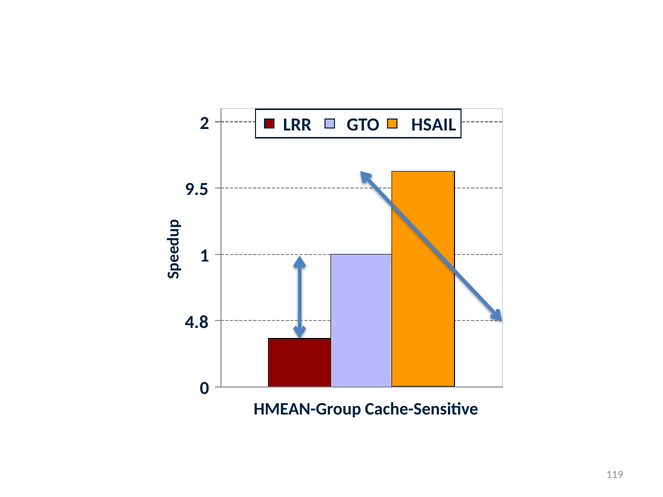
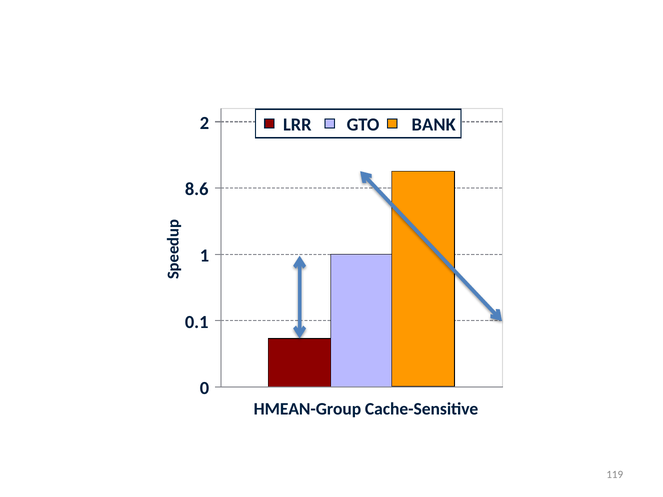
HSAIL: HSAIL -> BANK
9.5: 9.5 -> 8.6
4.8: 4.8 -> 0.1
